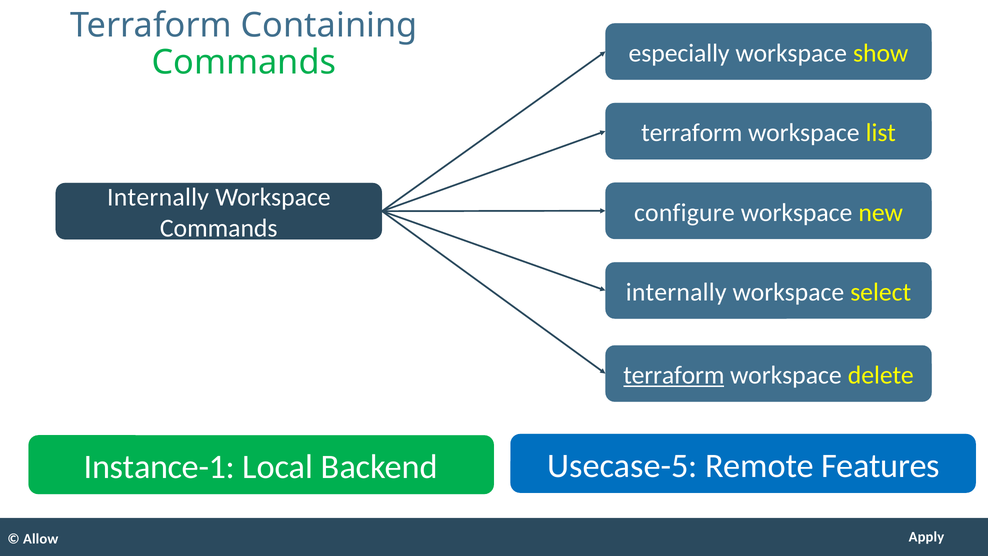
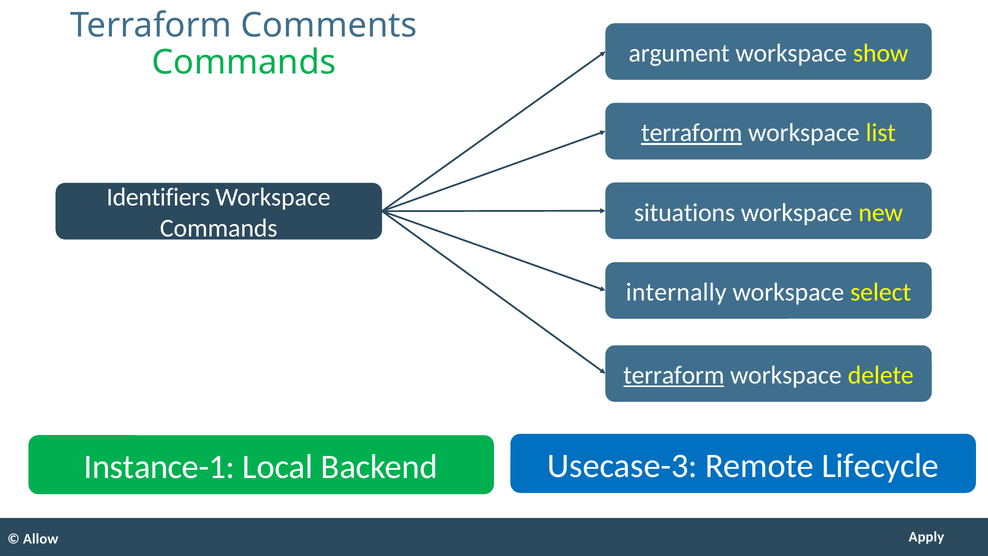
Containing: Containing -> Comments
especially: especially -> argument
terraform at (692, 133) underline: none -> present
Internally at (158, 197): Internally -> Identifiers
configure: configure -> situations
Usecase-5: Usecase-5 -> Usecase-3
Features: Features -> Lifecycle
